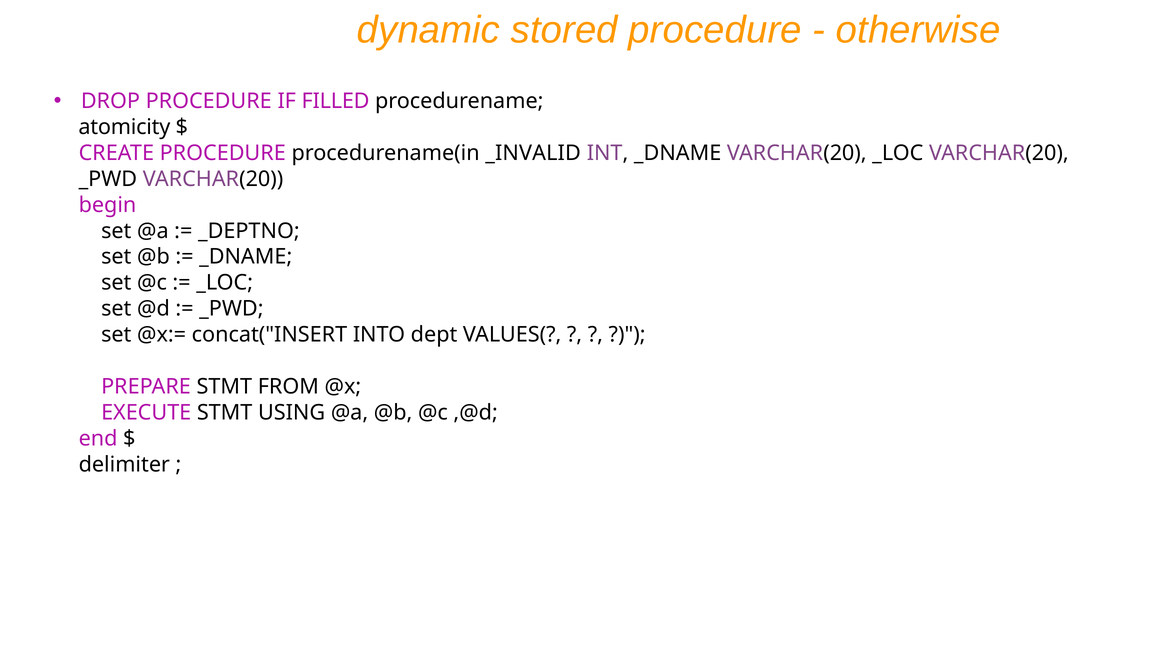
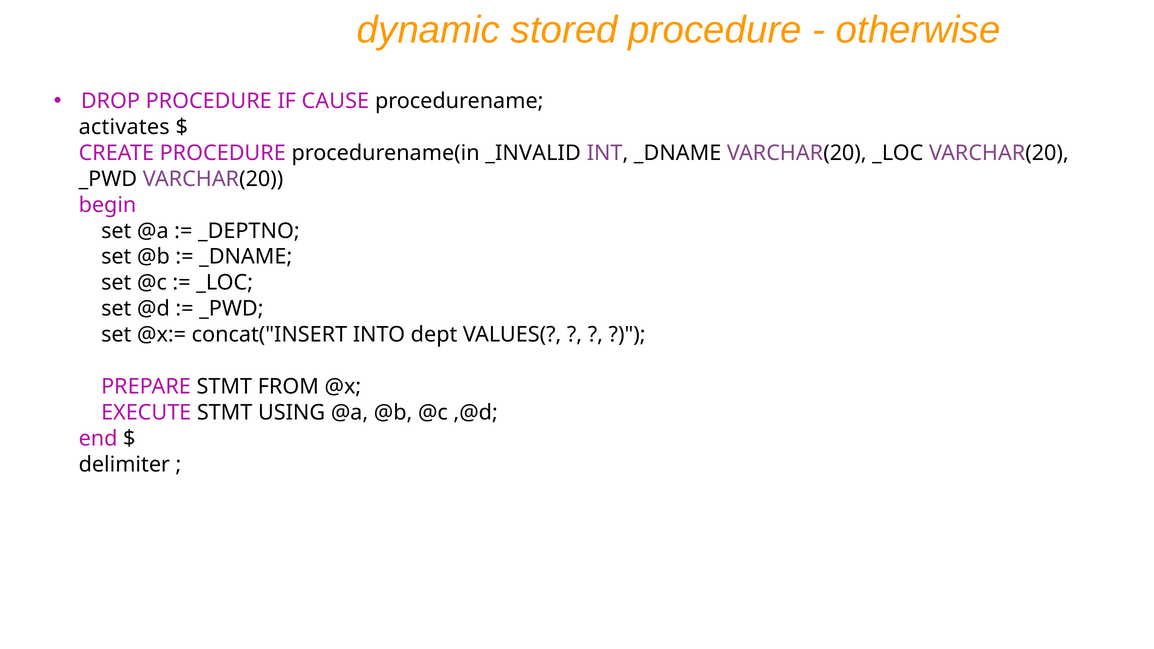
FILLED: FILLED -> CAUSE
atomicity: atomicity -> activates
